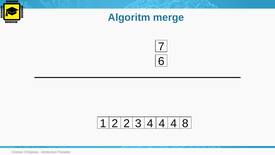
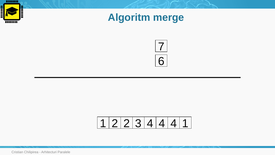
4 8: 8 -> 1
